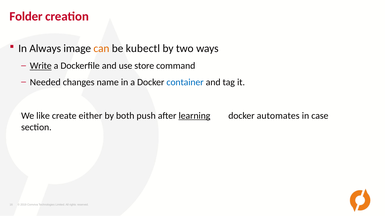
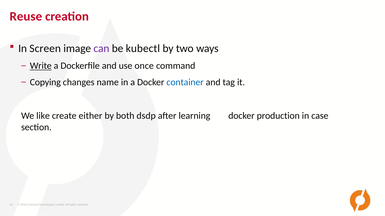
Folder: Folder -> Reuse
Always: Always -> Screen
can colour: orange -> purple
store: store -> once
Needed: Needed -> Copying
push: push -> dsdp
learning underline: present -> none
automates: automates -> production
